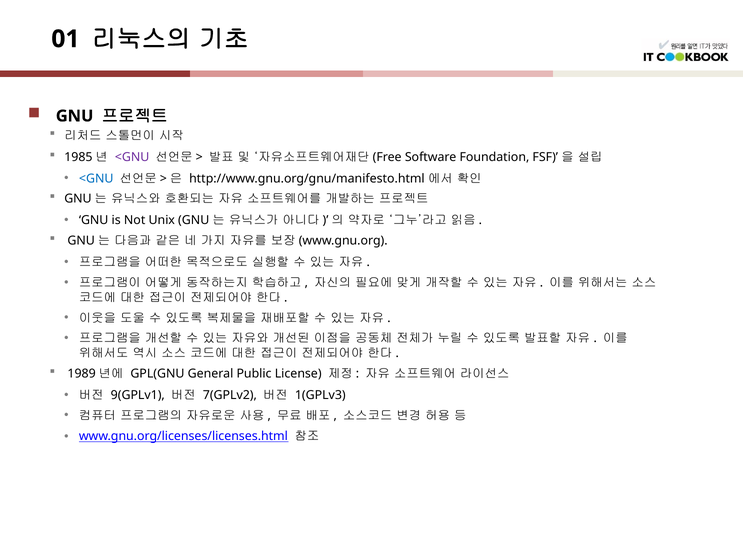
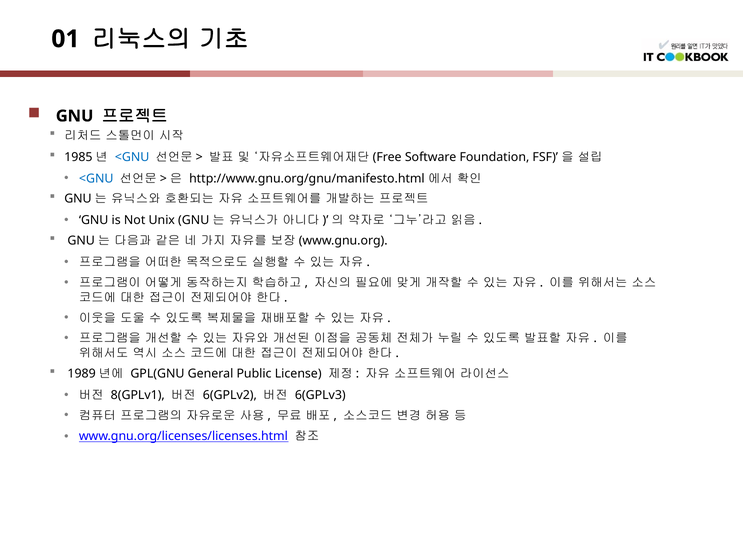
<GNU at (132, 157) colour: purple -> blue
9(GPLv1: 9(GPLv1 -> 8(GPLv1
7(GPLv2: 7(GPLv2 -> 6(GPLv2
1(GPLv3: 1(GPLv3 -> 6(GPLv3
